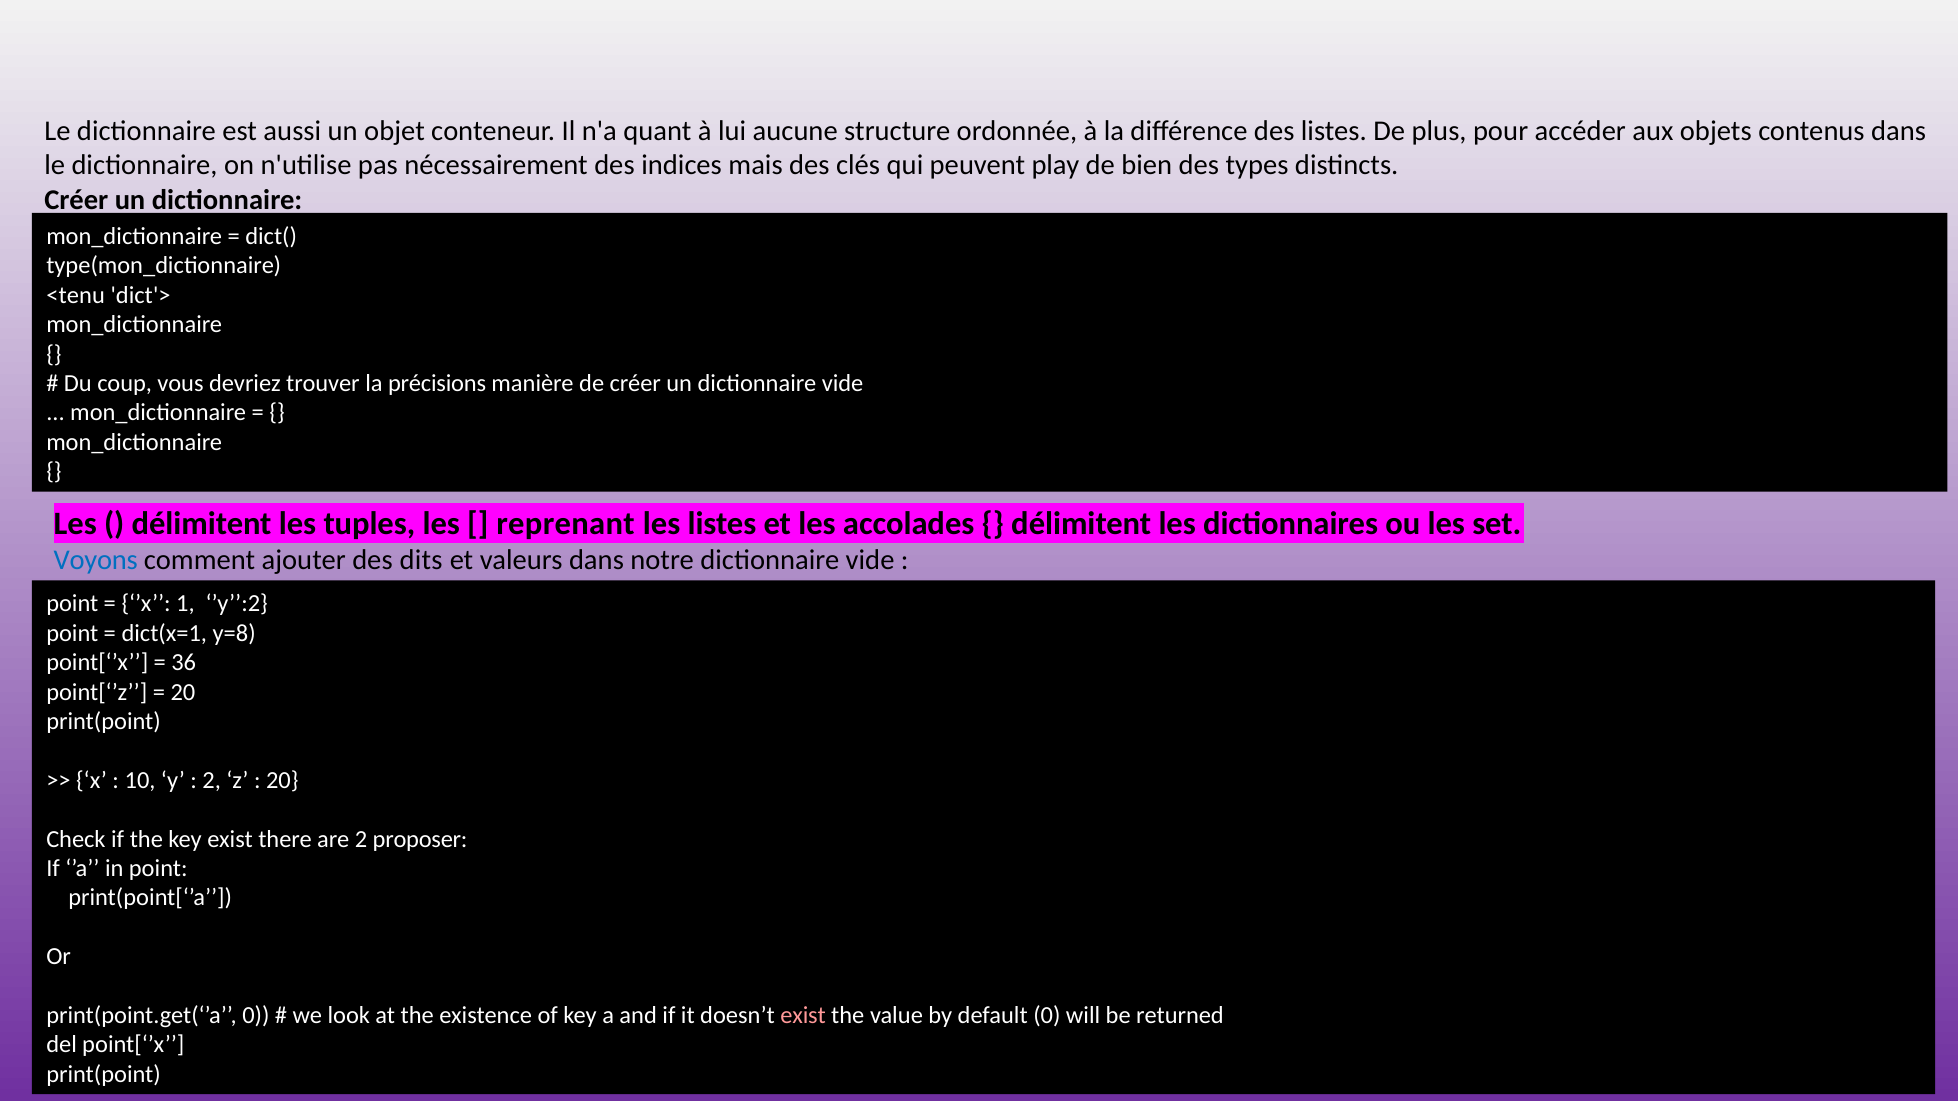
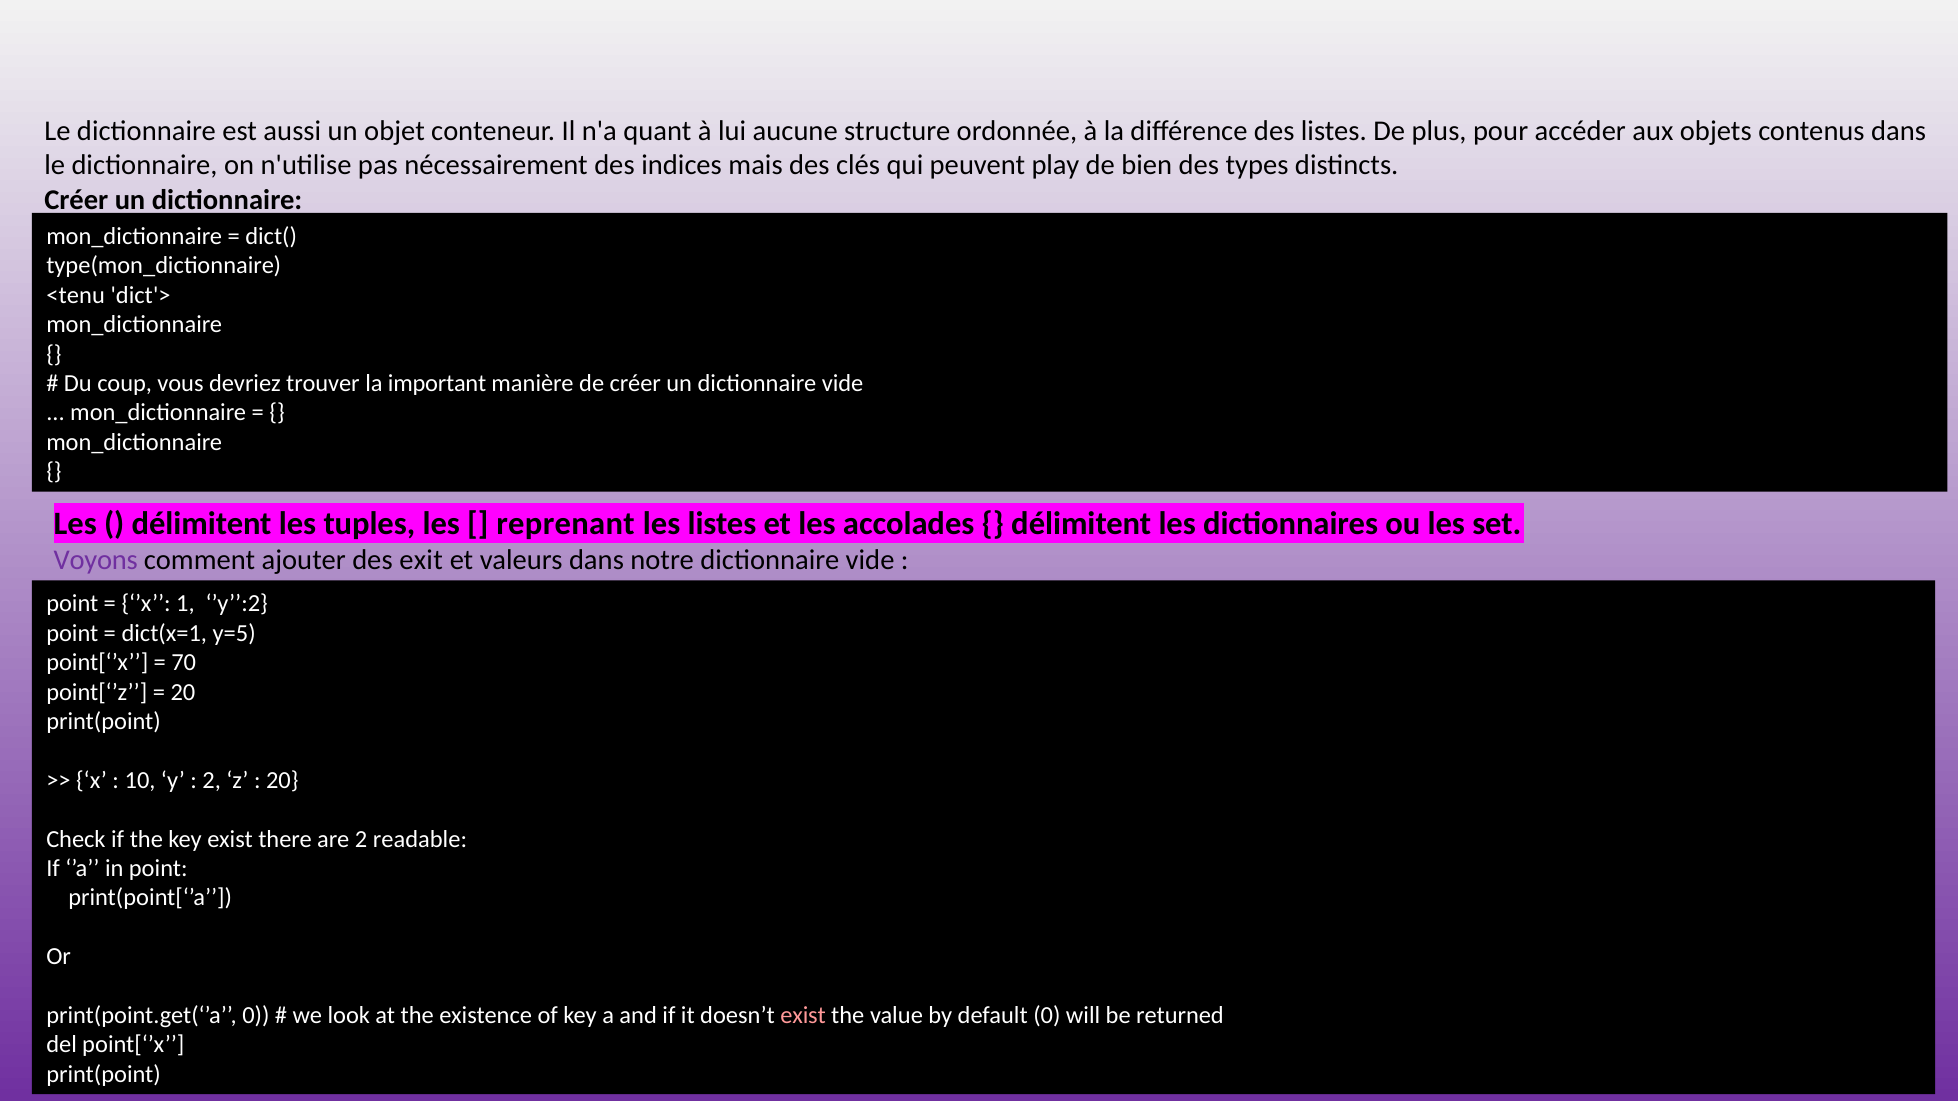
précisions: précisions -> important
Voyons colour: blue -> purple
dits: dits -> exit
y=8: y=8 -> y=5
36: 36 -> 70
proposer: proposer -> readable
